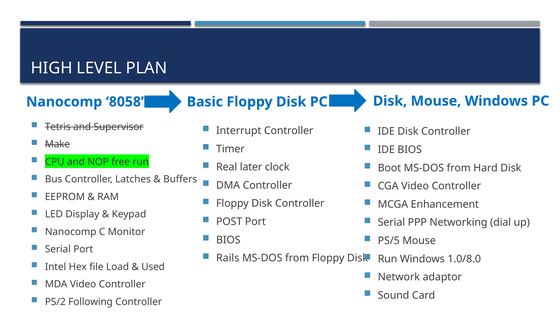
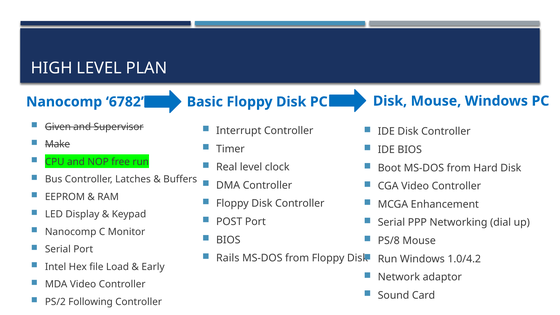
8058: 8058 -> 6782
Tetris: Tetris -> Given
Real later: later -> level
PS/5: PS/5 -> PS/8
1.0/8.0: 1.0/8.0 -> 1.0/4.2
Used: Used -> Early
